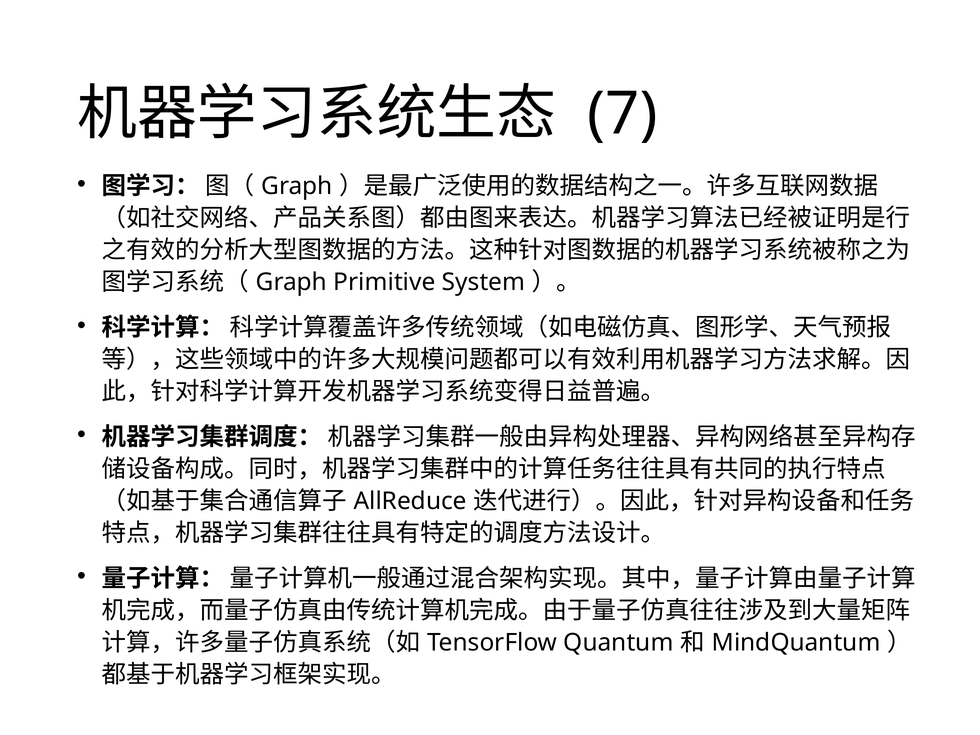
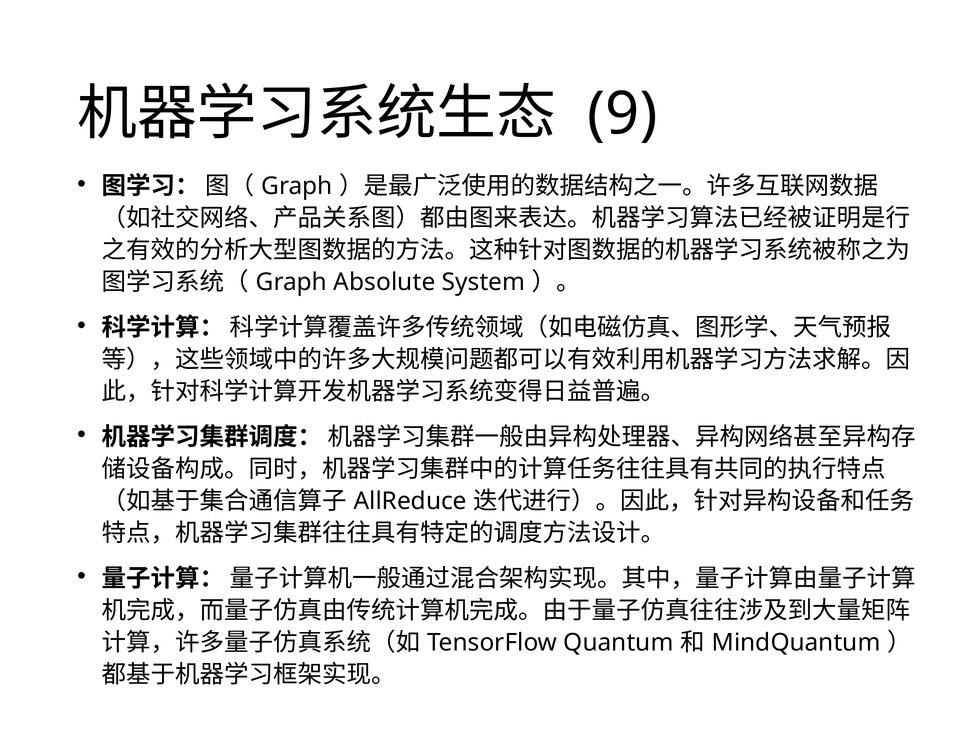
7: 7 -> 9
Primitive: Primitive -> Absolute
